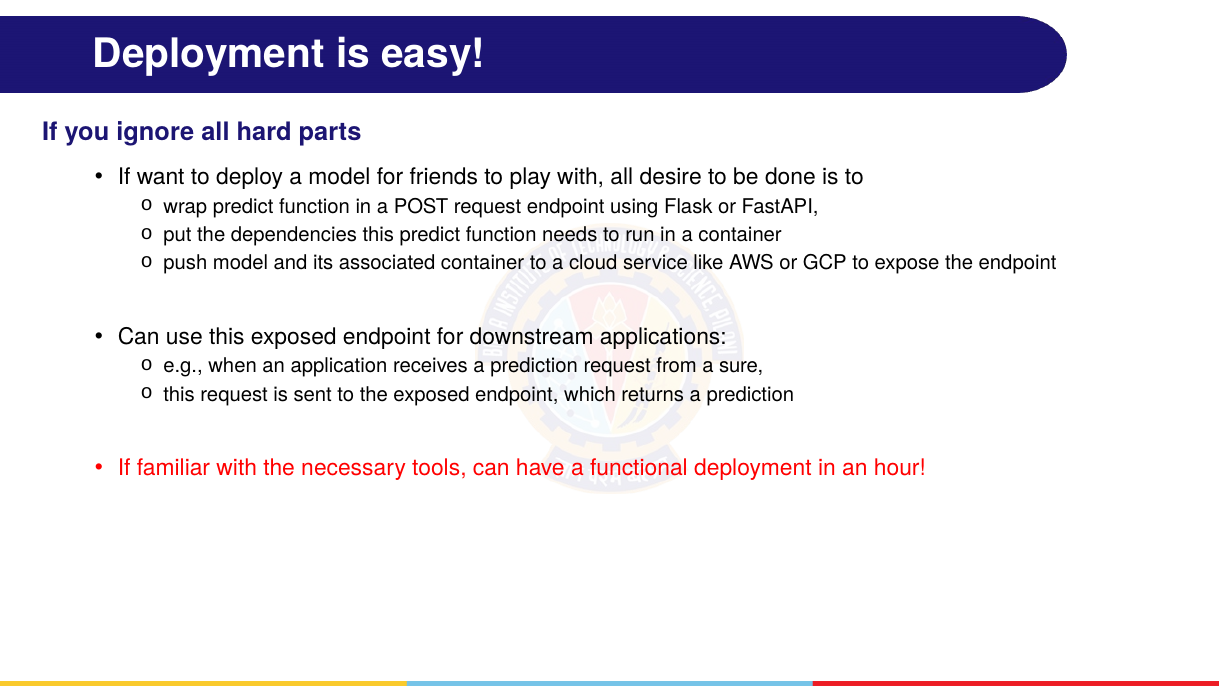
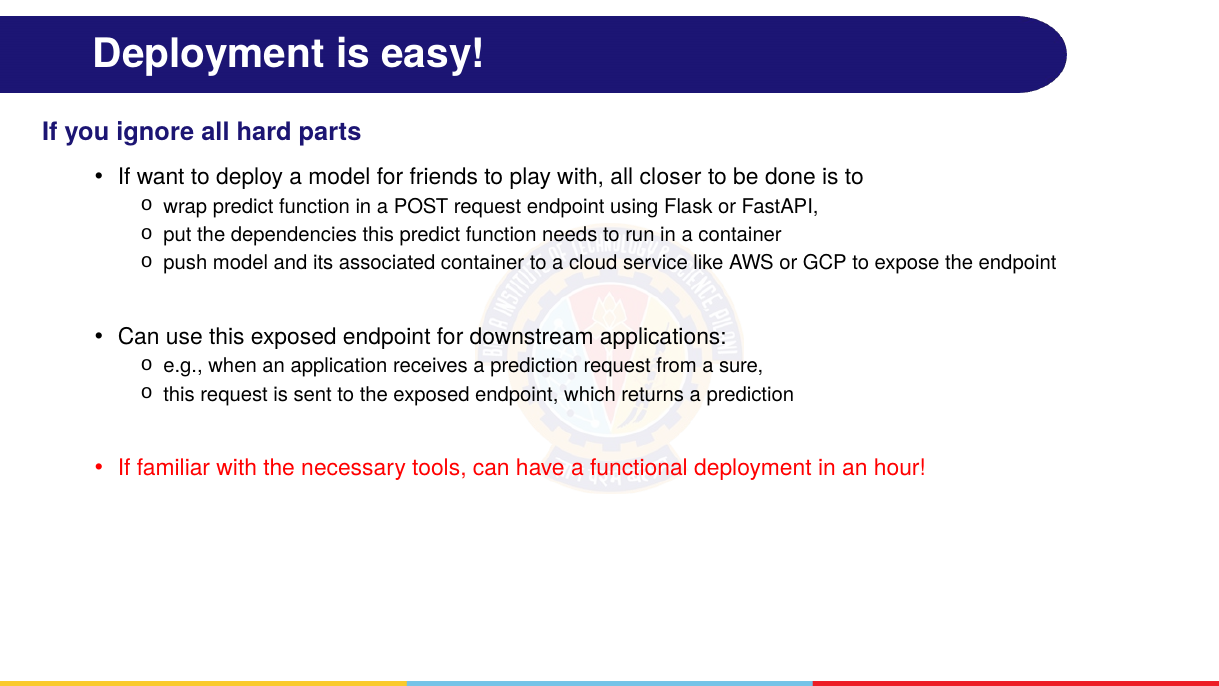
desire: desire -> closer
